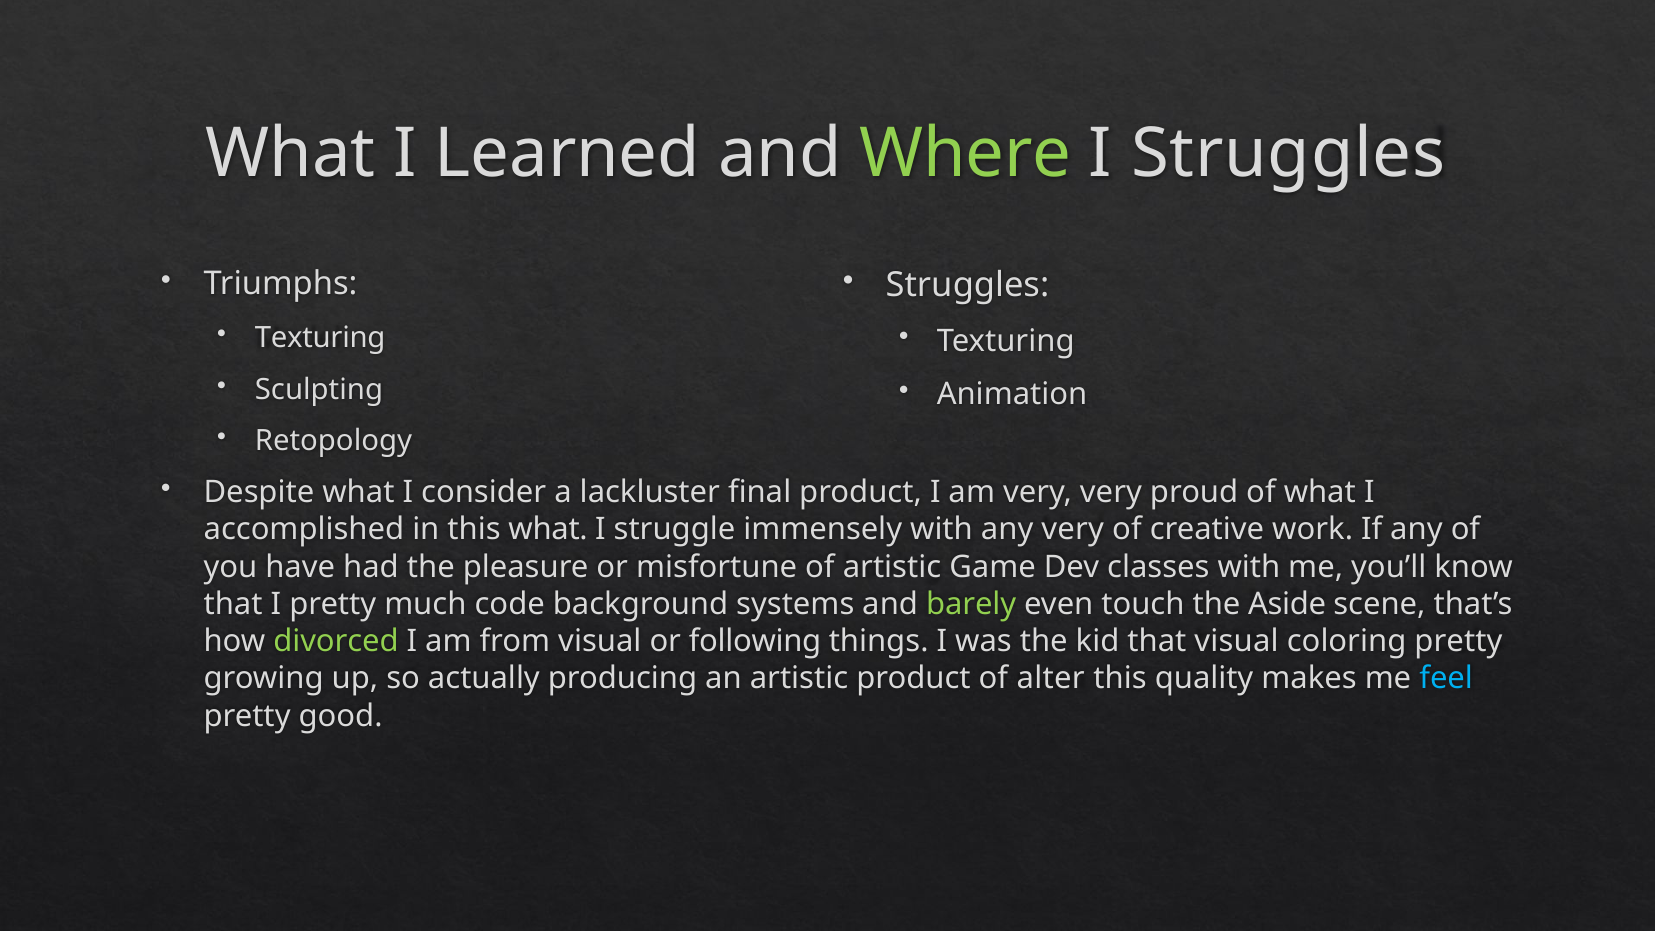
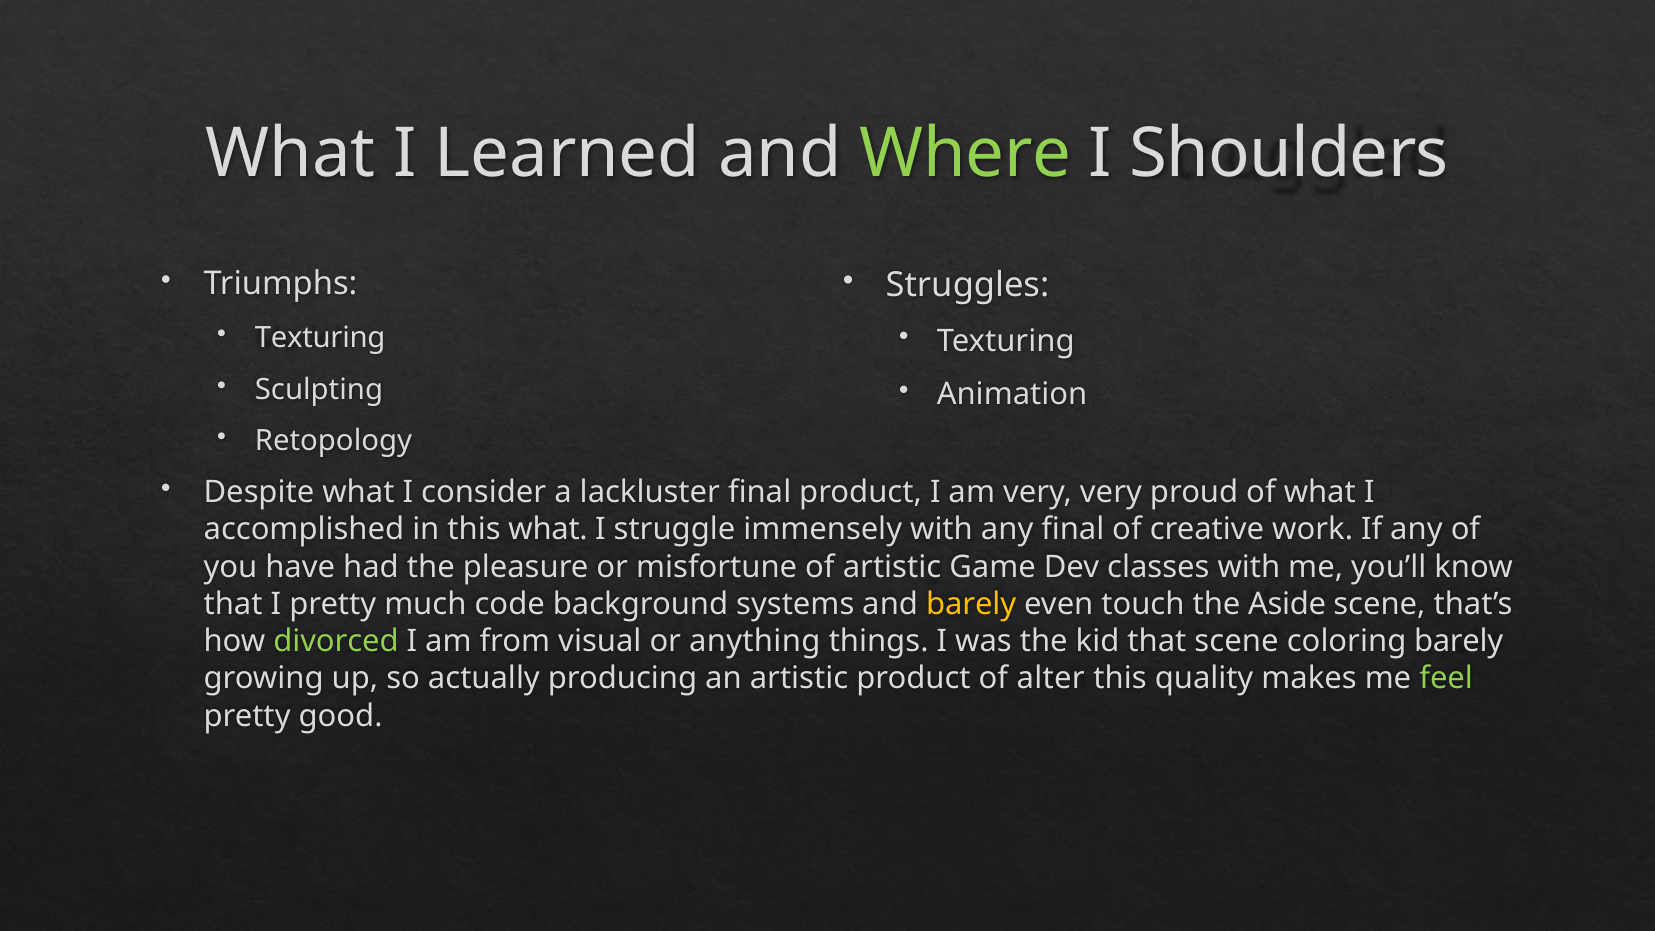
I Struggles: Struggles -> Shoulders
any very: very -> final
barely at (971, 604) colour: light green -> yellow
following: following -> anything
that visual: visual -> scene
coloring pretty: pretty -> barely
feel colour: light blue -> light green
